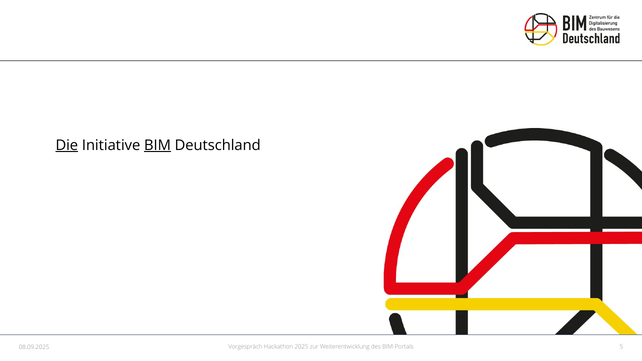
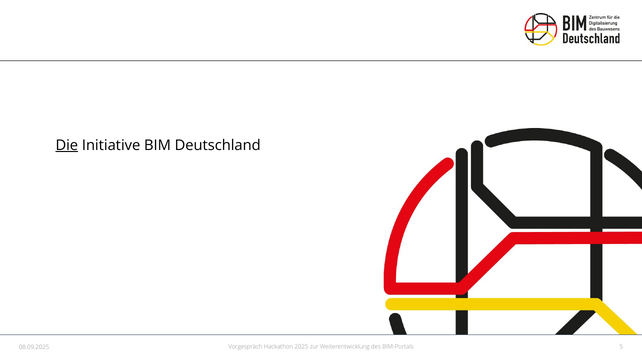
BIM underline: present -> none
